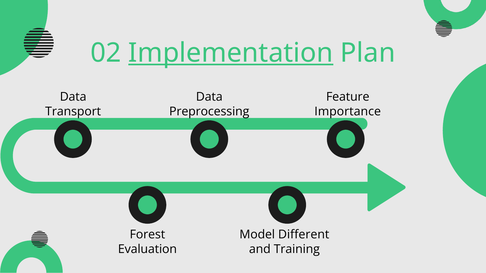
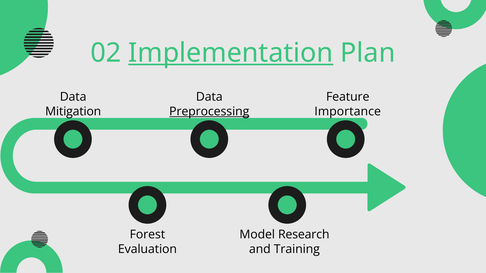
Transport: Transport -> Mitigation
Preprocessing underline: none -> present
Different: Different -> Research
